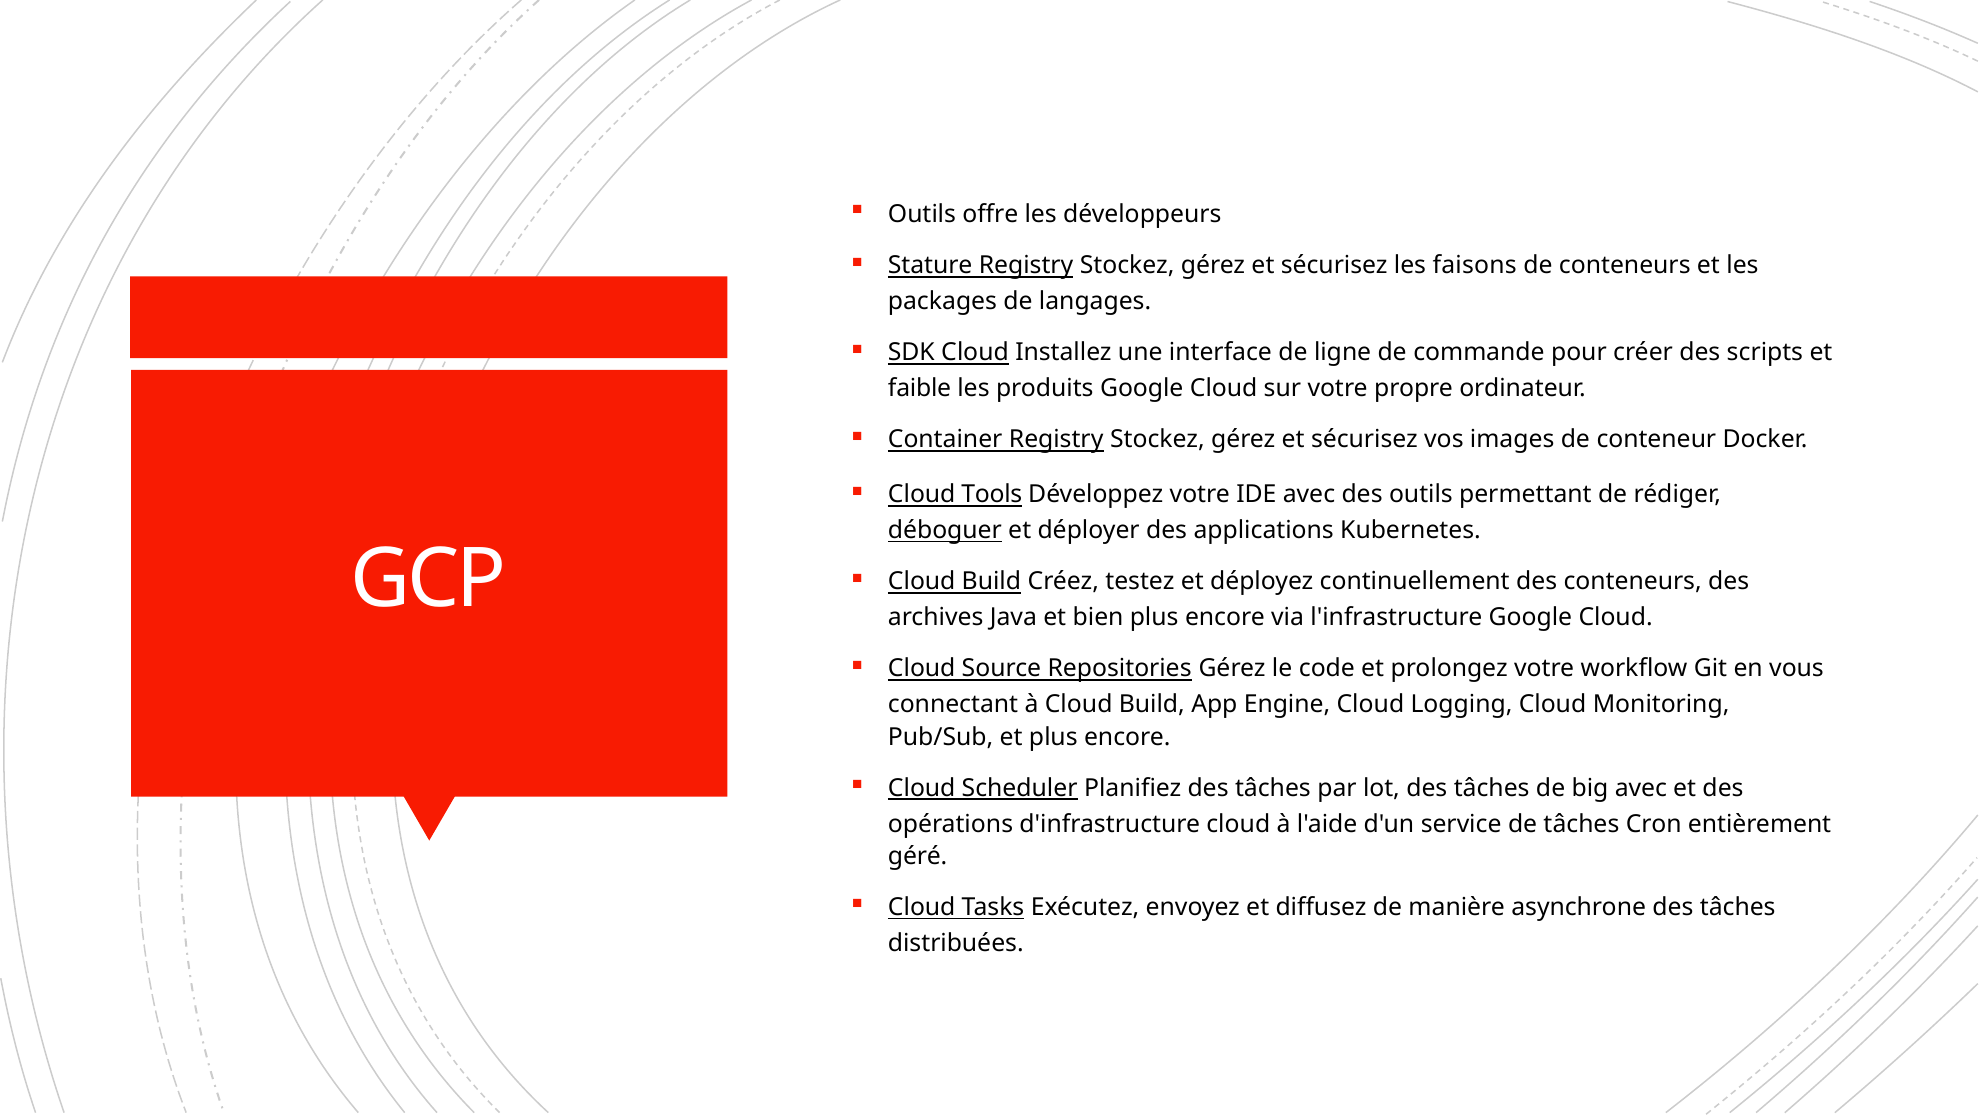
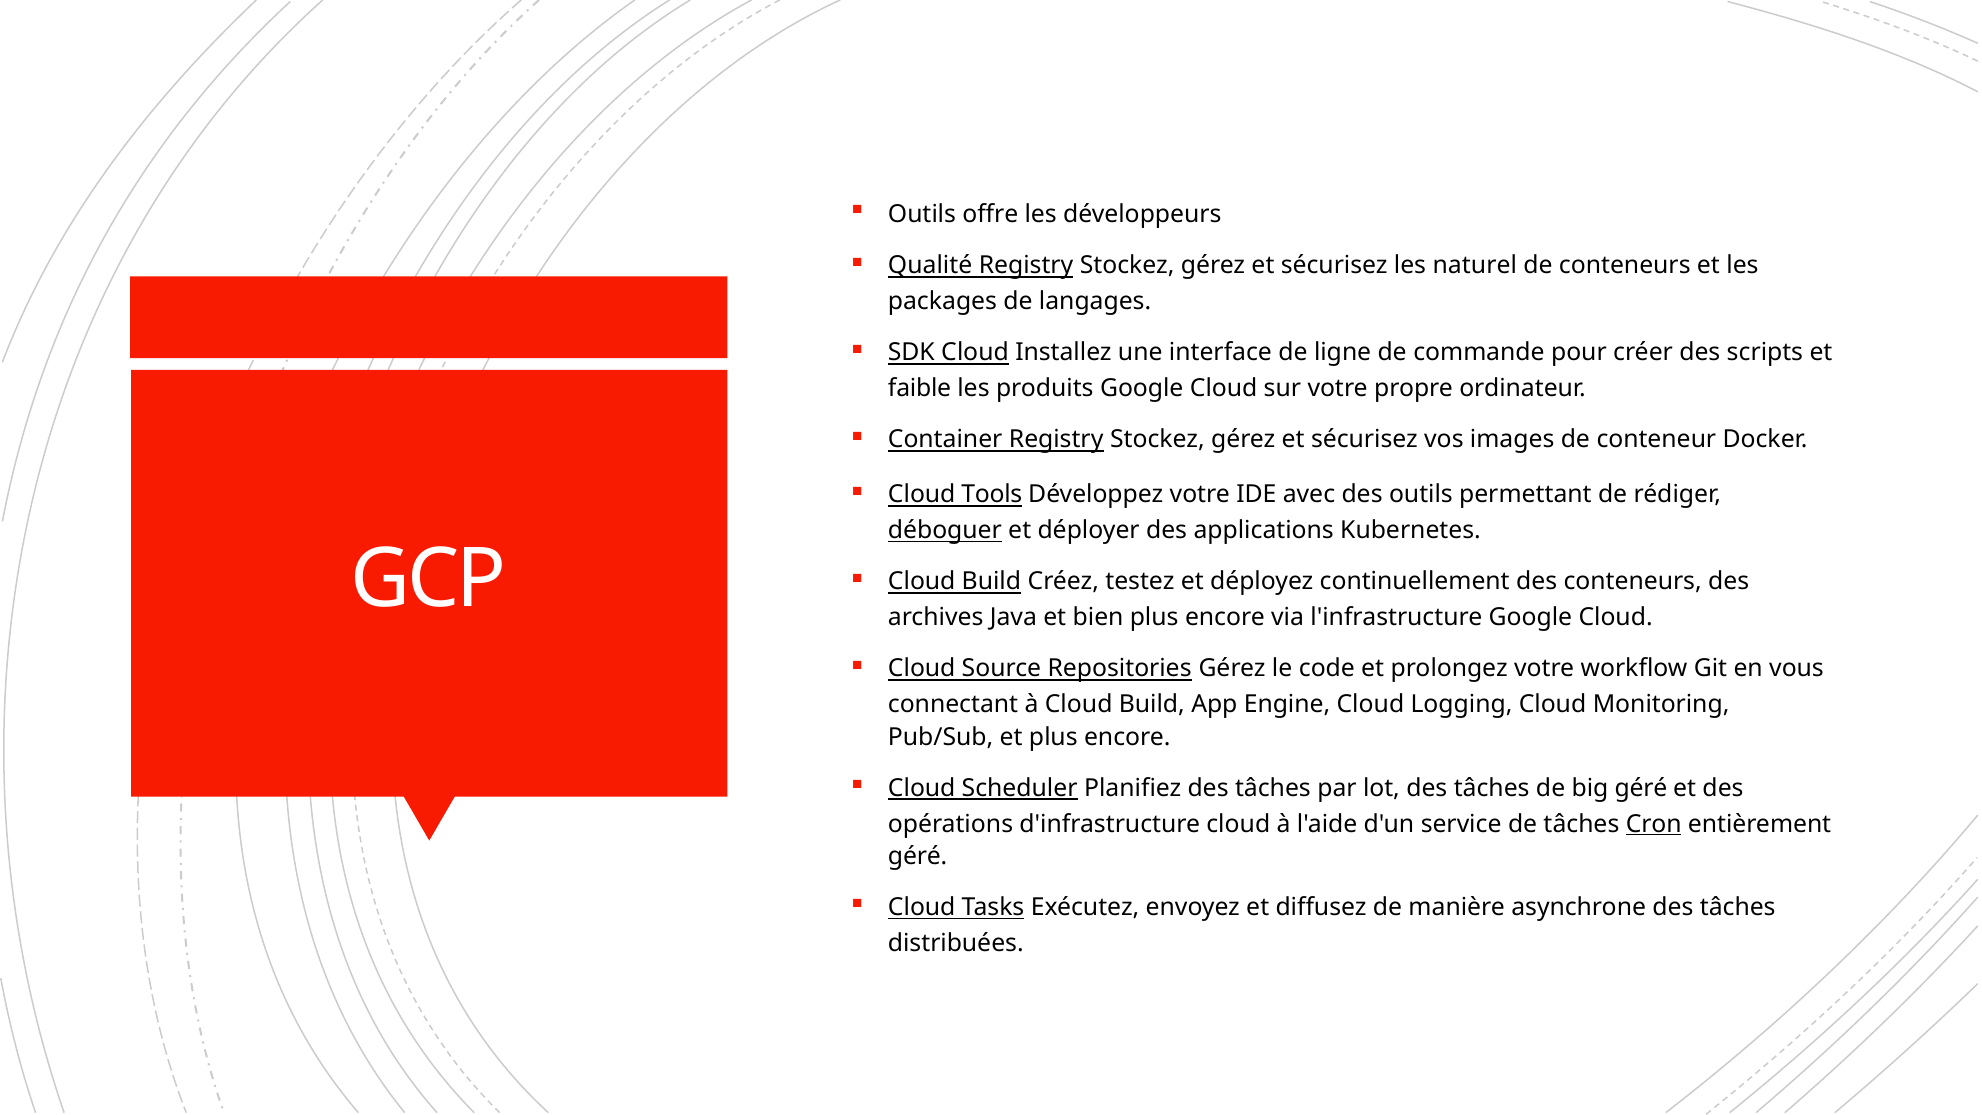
Stature: Stature -> Qualité
faisons: faisons -> naturel
big avec: avec -> géré
Cron underline: none -> present
